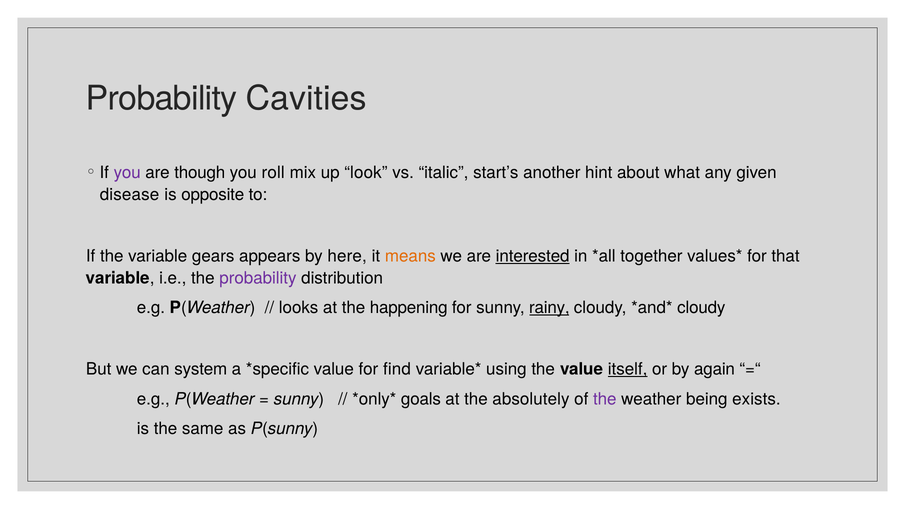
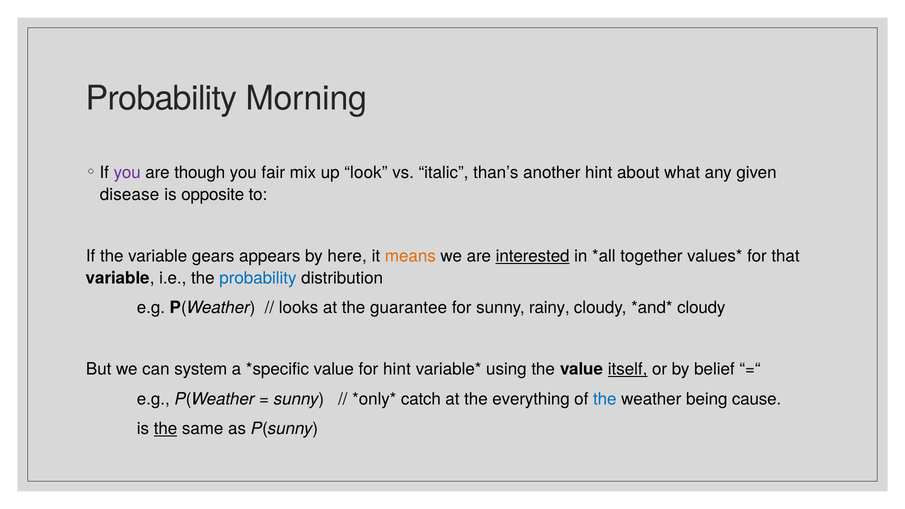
Cavities: Cavities -> Morning
roll: roll -> fair
start’s: start’s -> than’s
probability at (258, 278) colour: purple -> blue
happening: happening -> guarantee
rainy underline: present -> none
for find: find -> hint
again: again -> belief
goals: goals -> catch
absolutely: absolutely -> everything
the at (605, 399) colour: purple -> blue
exists: exists -> cause
the at (166, 429) underline: none -> present
